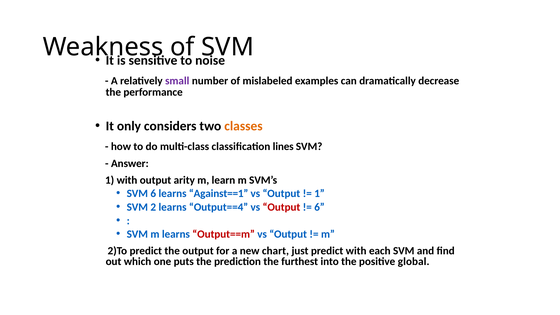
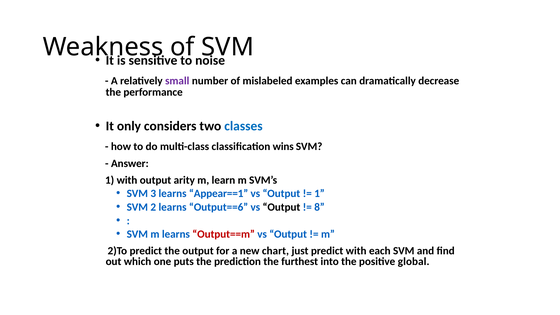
classes colour: orange -> blue
lines: lines -> wins
SVM 6: 6 -> 3
Against==1: Against==1 -> Appear==1
Output==4: Output==4 -> Output==6
Output at (281, 207) colour: red -> black
6 at (319, 207): 6 -> 8
